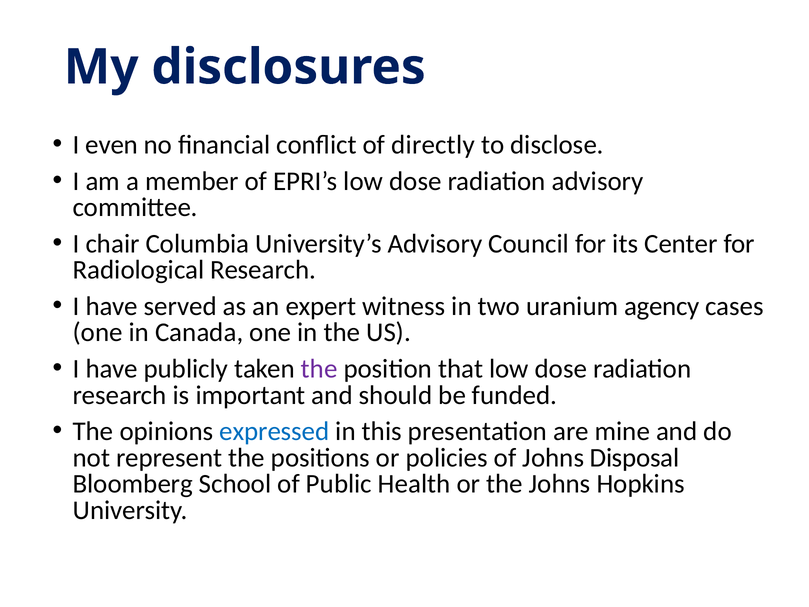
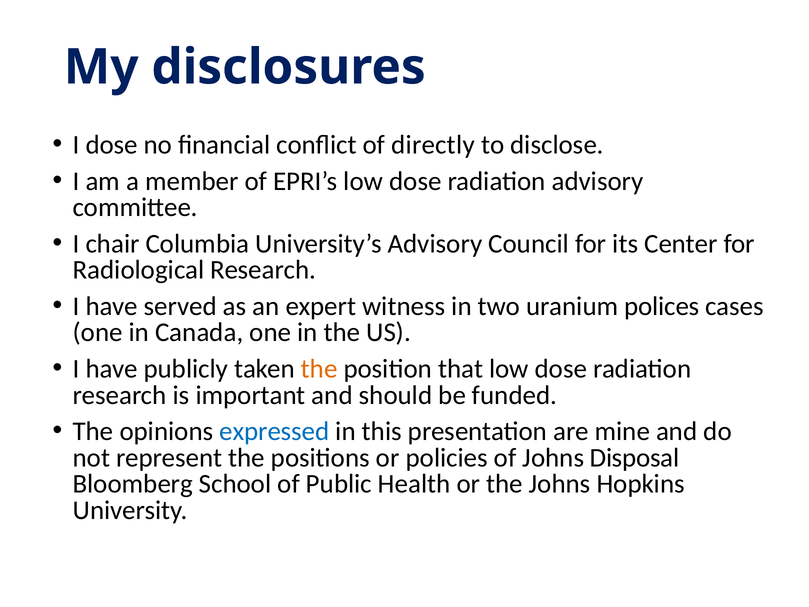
I even: even -> dose
agency: agency -> polices
the at (319, 369) colour: purple -> orange
